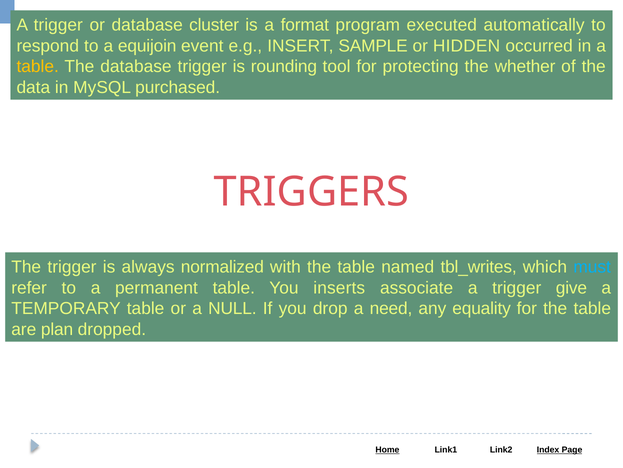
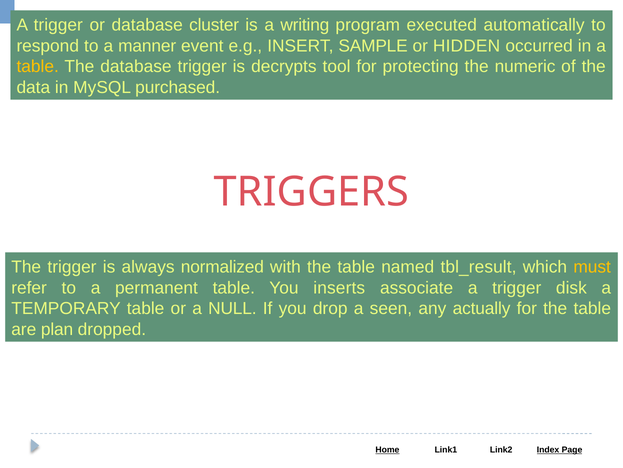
format: format -> writing
equijoin: equijoin -> manner
rounding: rounding -> decrypts
whether: whether -> numeric
tbl_writes: tbl_writes -> tbl_result
must colour: light blue -> yellow
give: give -> disk
need: need -> seen
equality: equality -> actually
